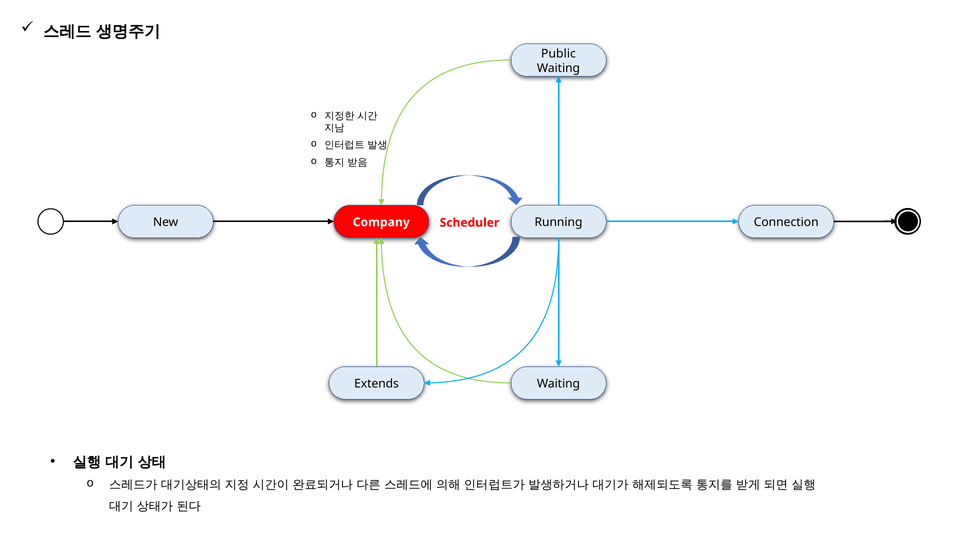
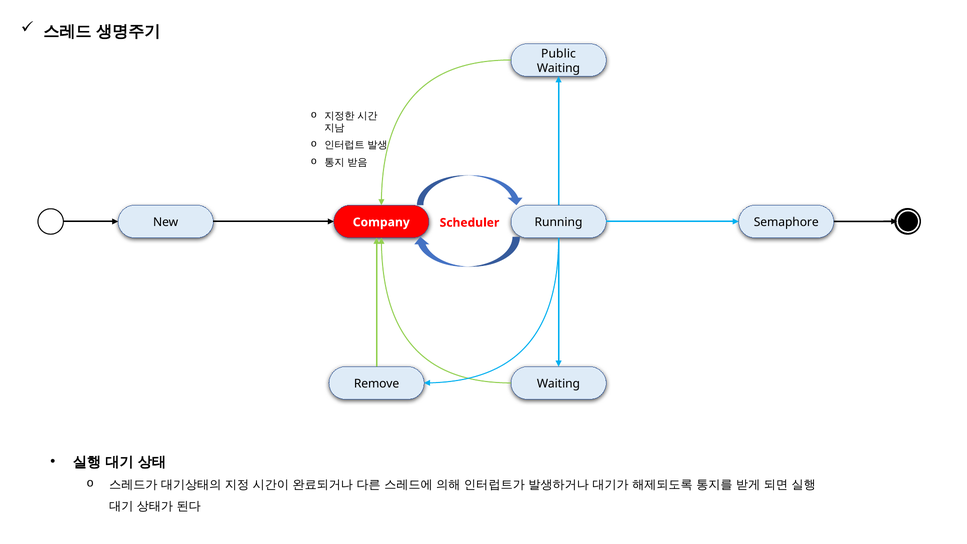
Connection: Connection -> Semaphore
Extends: Extends -> Remove
